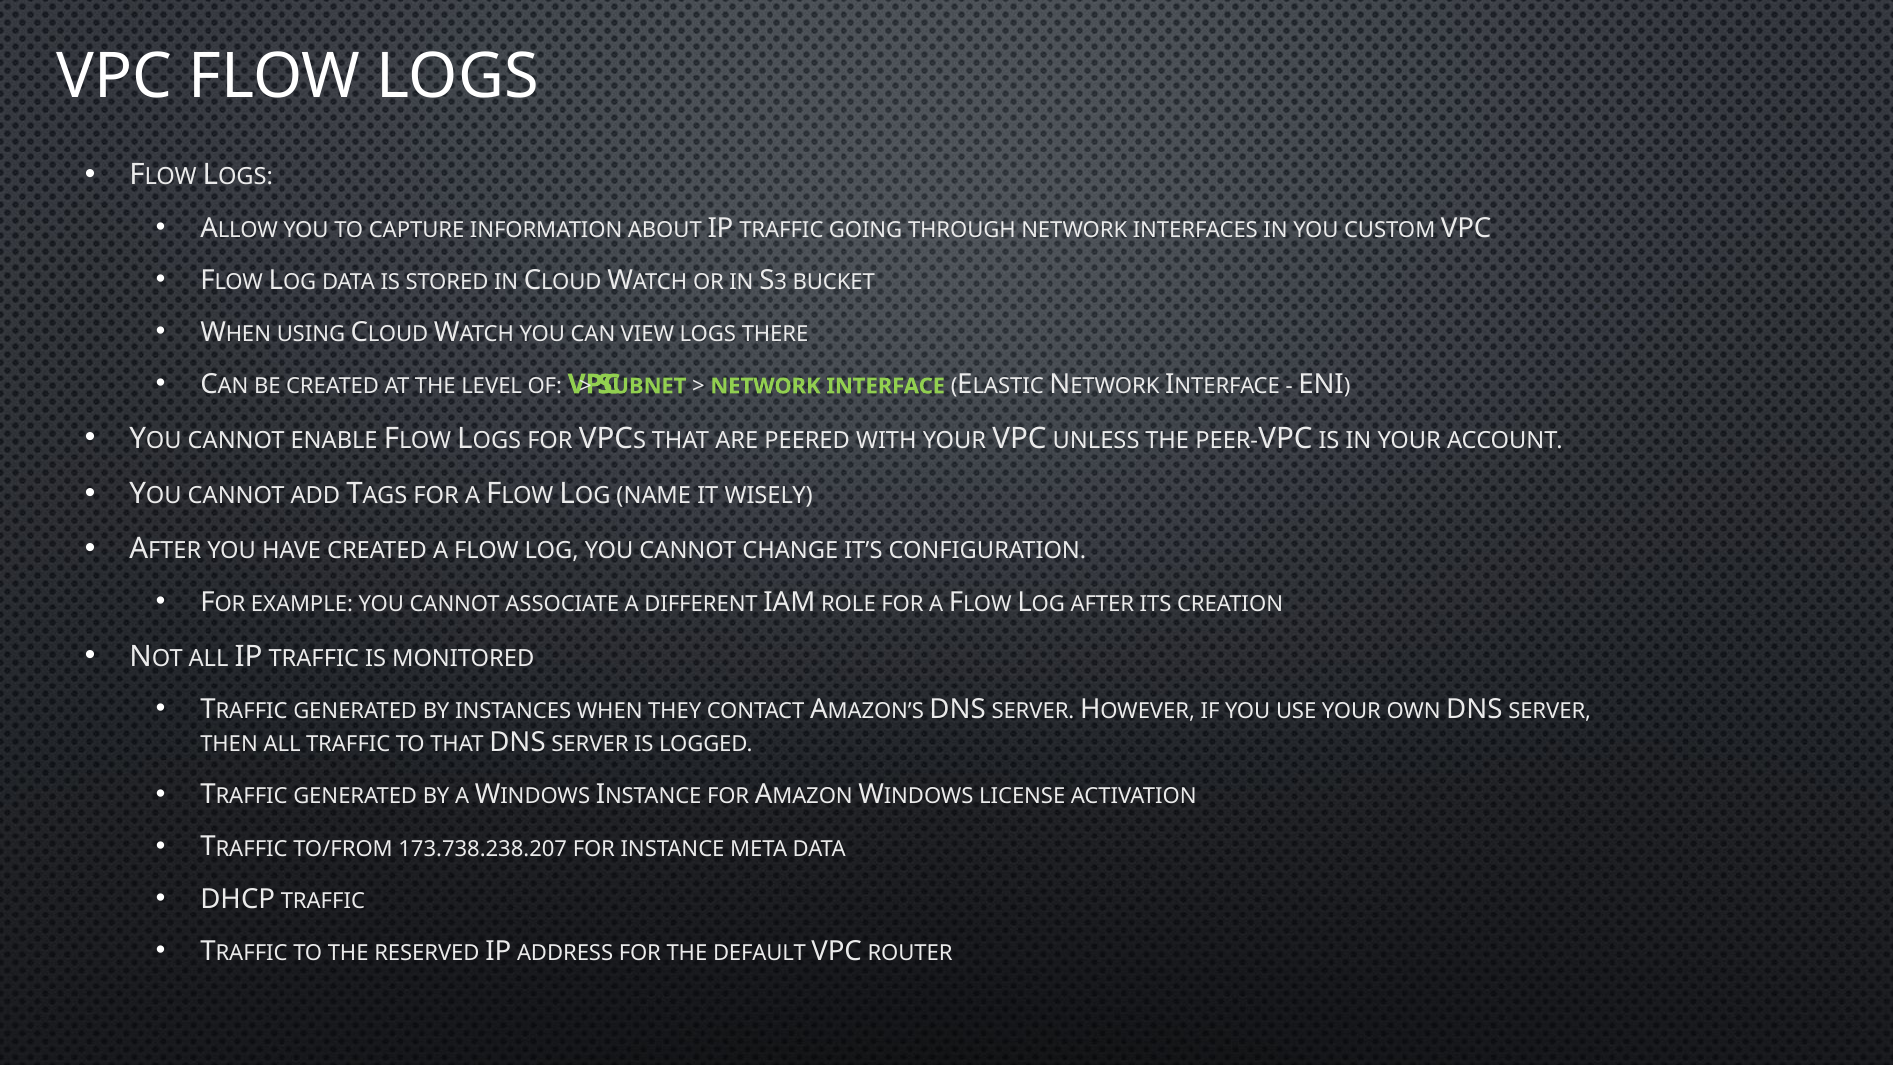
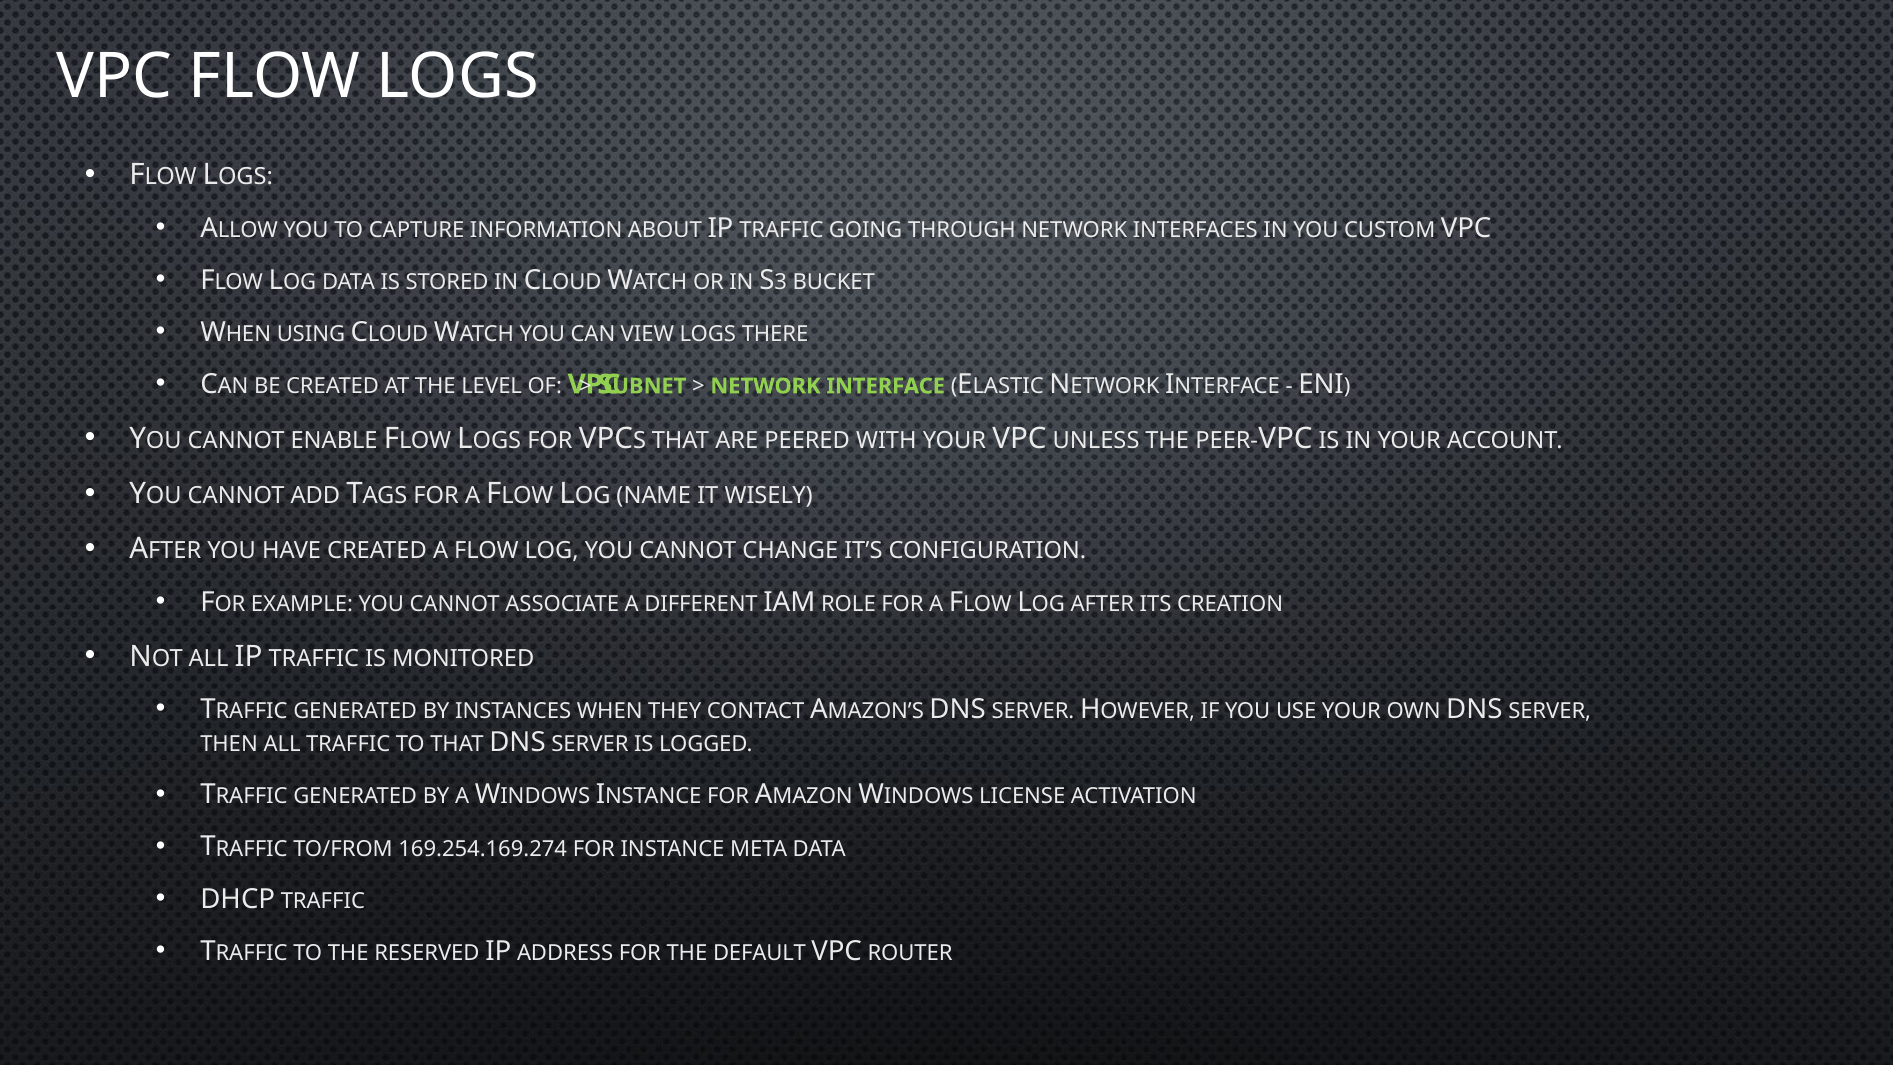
173.738.238.207: 173.738.238.207 -> 169.254.169.274
